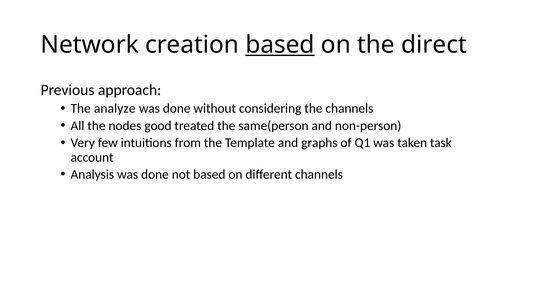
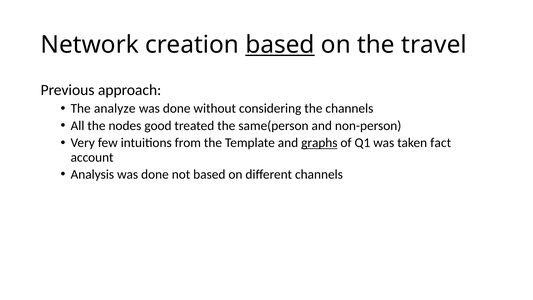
direct: direct -> travel
graphs underline: none -> present
task: task -> fact
